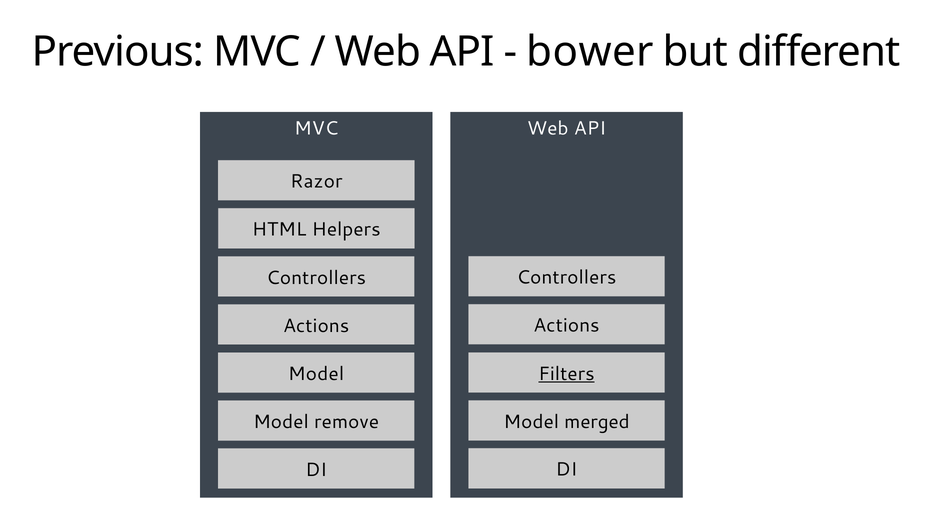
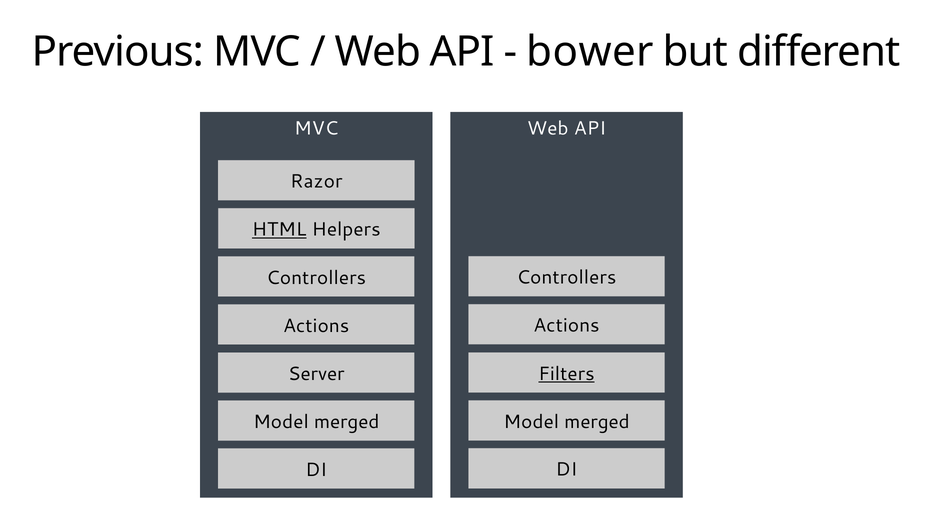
HTML underline: none -> present
Model at (316, 374): Model -> Server
remove at (347, 422): remove -> merged
